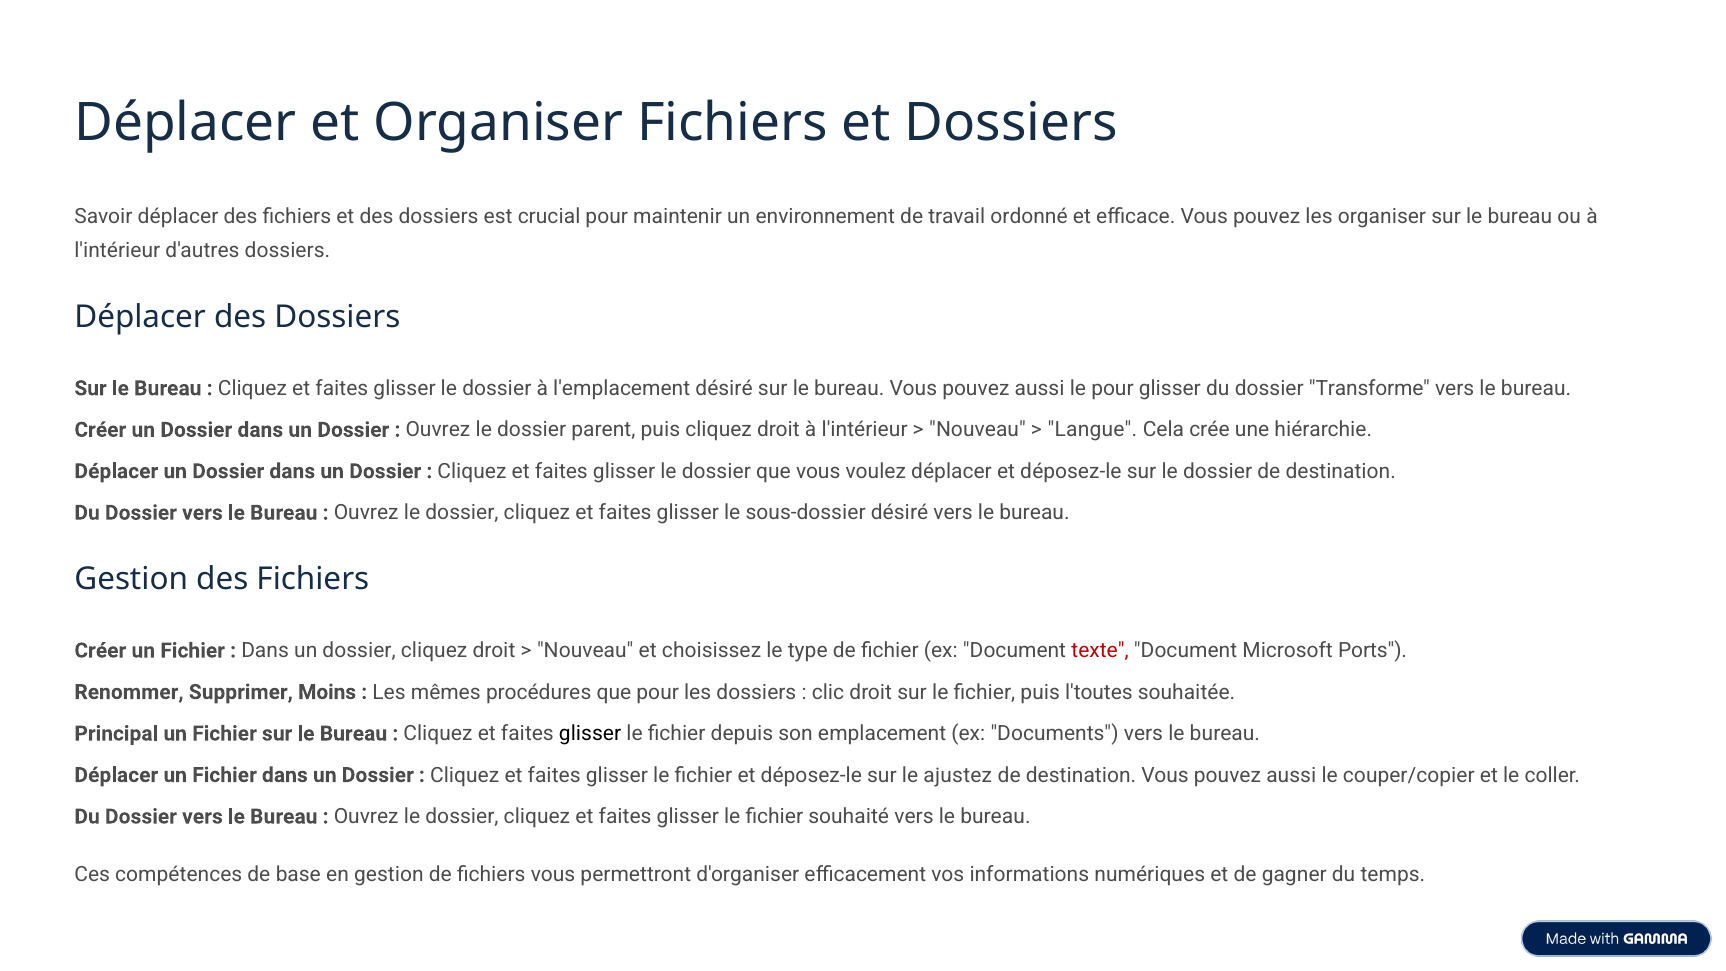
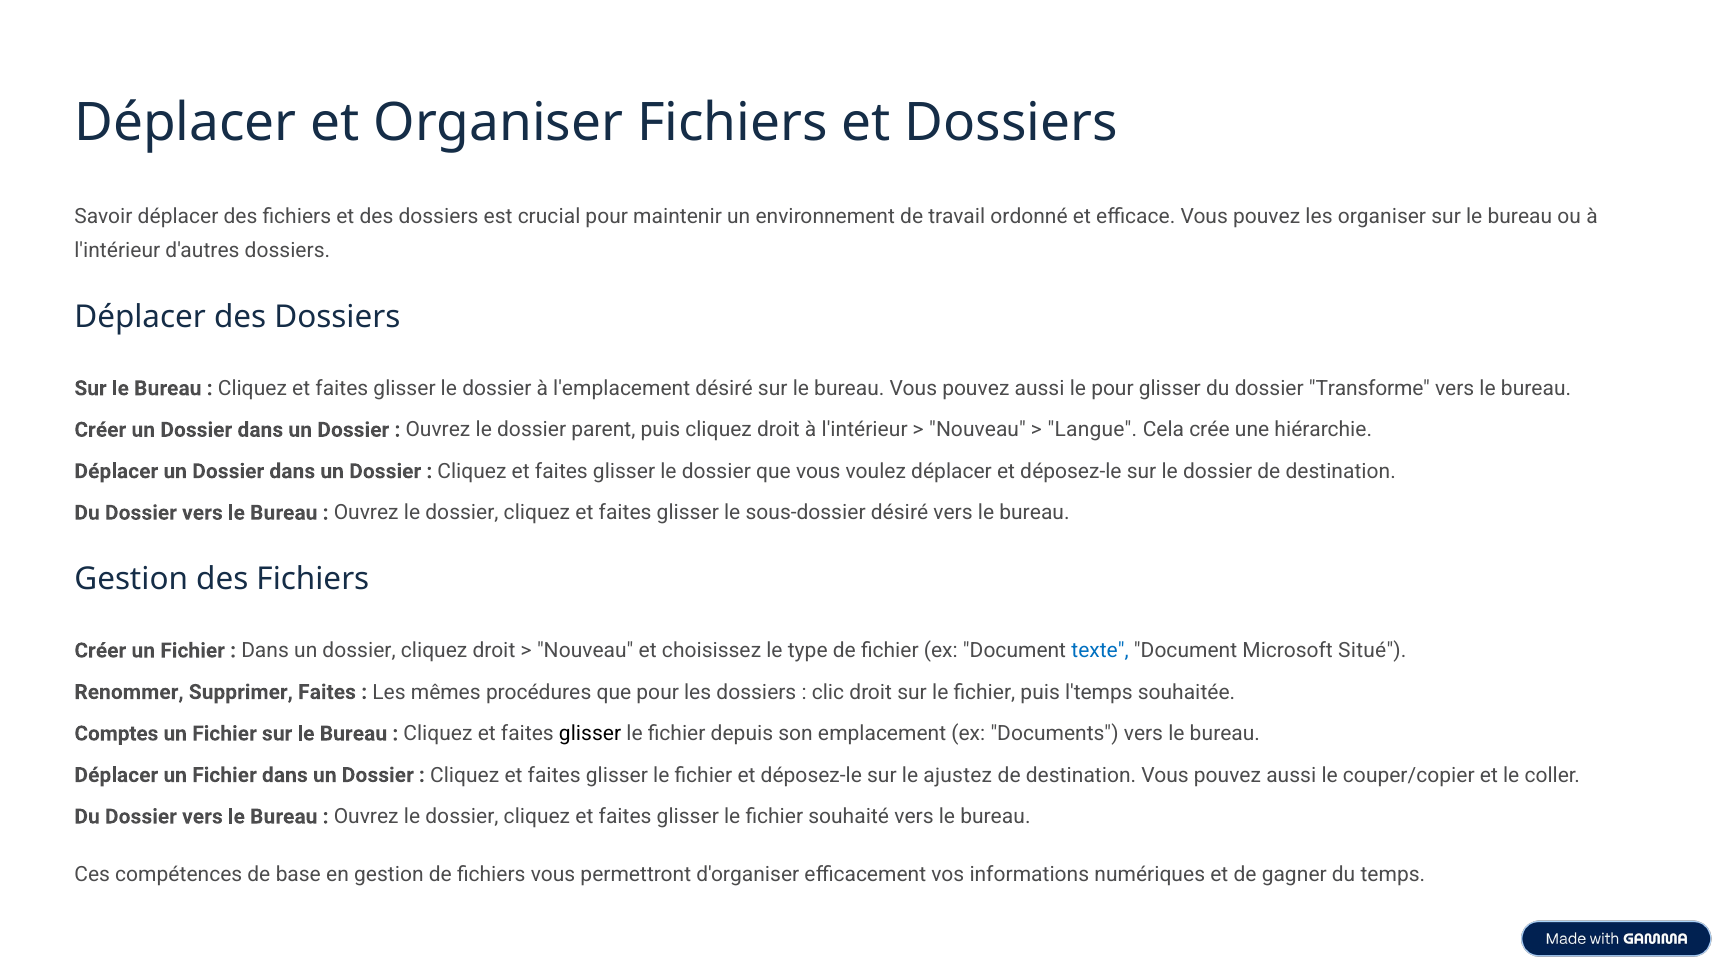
texte colour: red -> blue
Ports: Ports -> Situé
Supprimer Moins: Moins -> Faites
l'toutes: l'toutes -> l'temps
Principal: Principal -> Comptes
